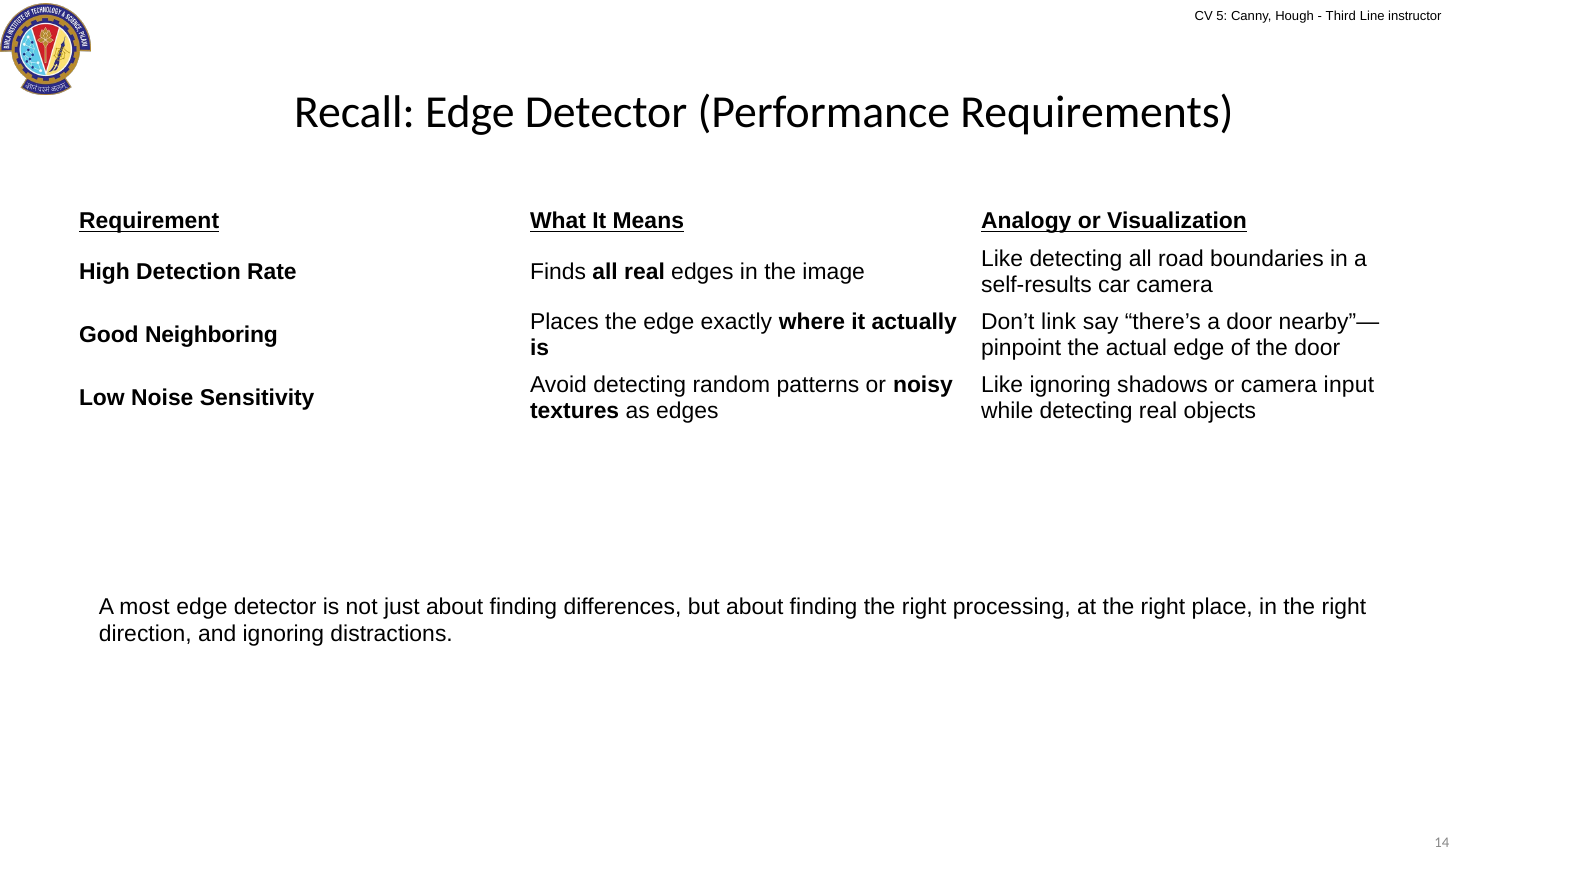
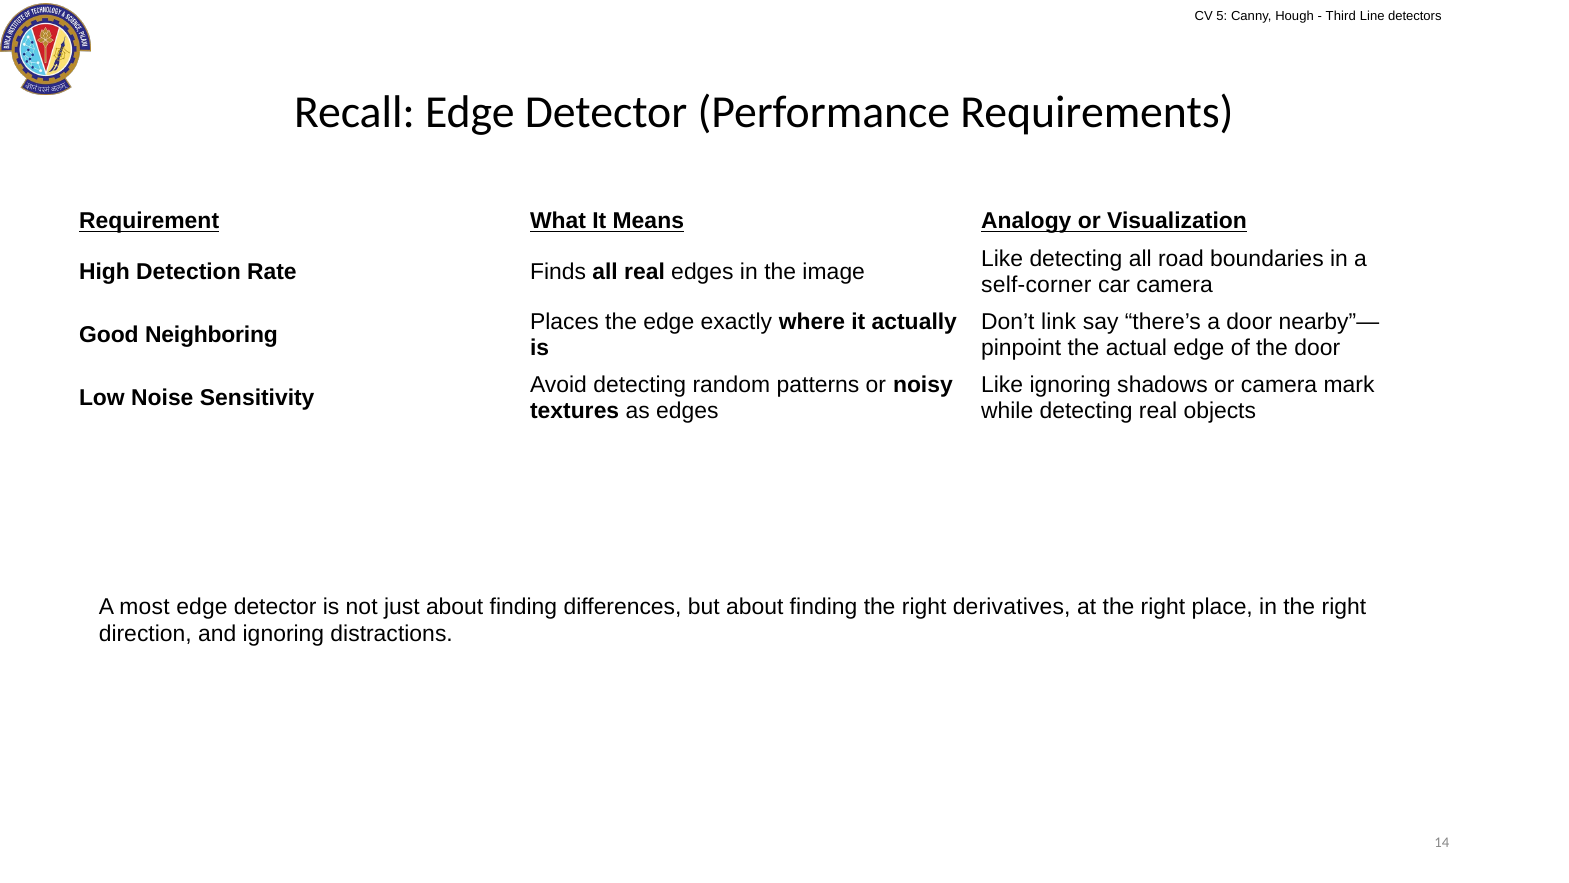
instructor: instructor -> detectors
self-results: self-results -> self-corner
input: input -> mark
processing: processing -> derivatives
